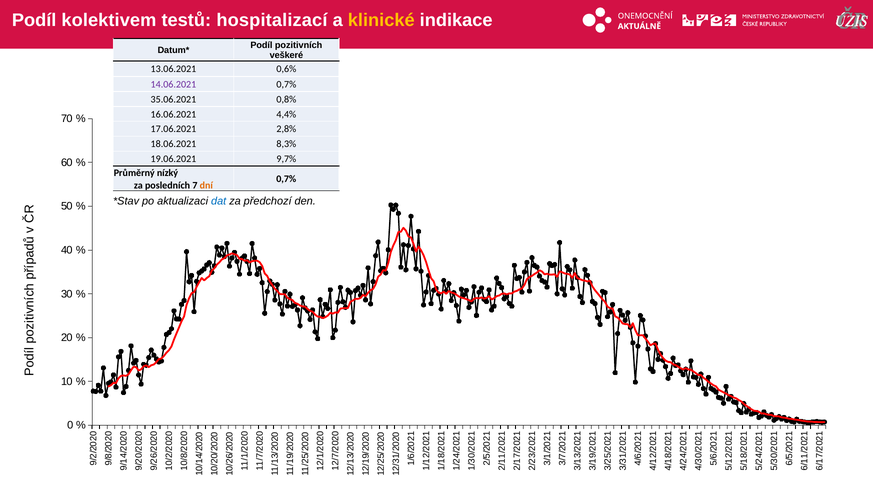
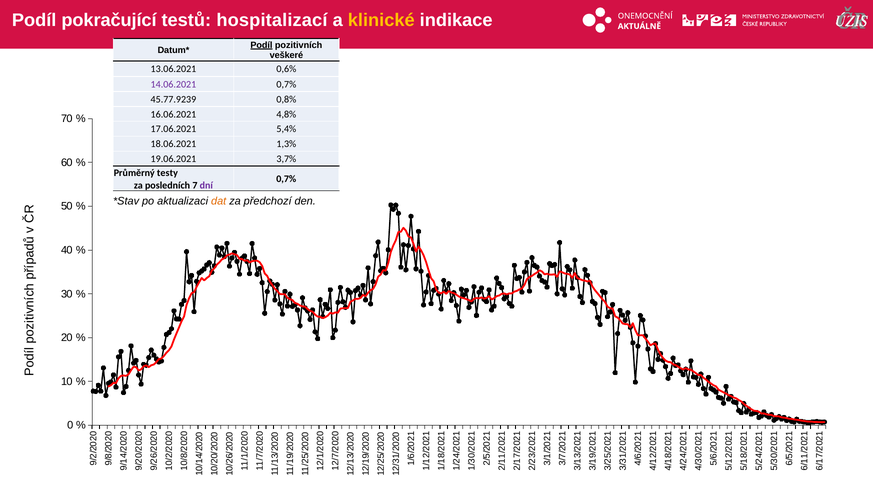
kolektivem: kolektivem -> pokračující
Podíl at (261, 45) underline: none -> present
35.06.2021: 35.06.2021 -> 45.77.9239
4,4%: 4,4% -> 4,8%
2,8%: 2,8% -> 5,4%
8,3%: 8,3% -> 1,3%
9,7%: 9,7% -> 3,7%
nízký: nízký -> testy
dní colour: orange -> purple
dat colour: blue -> orange
